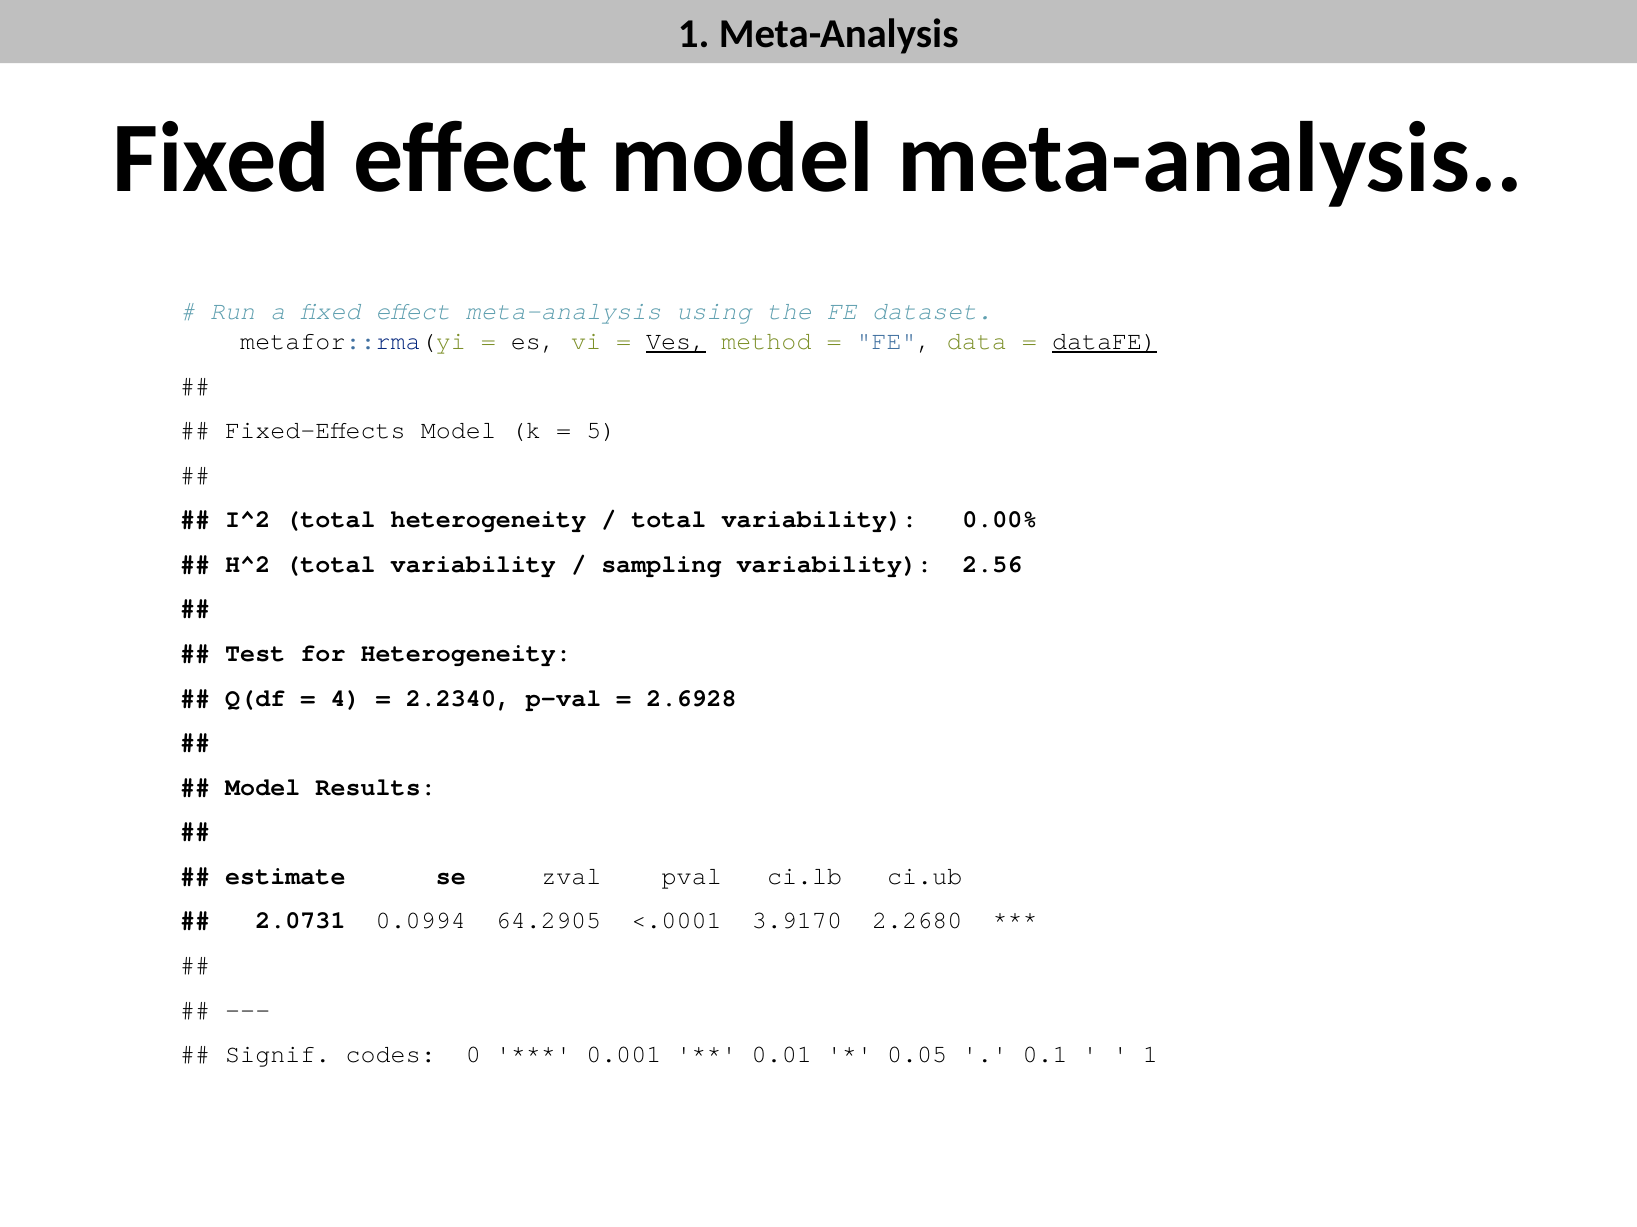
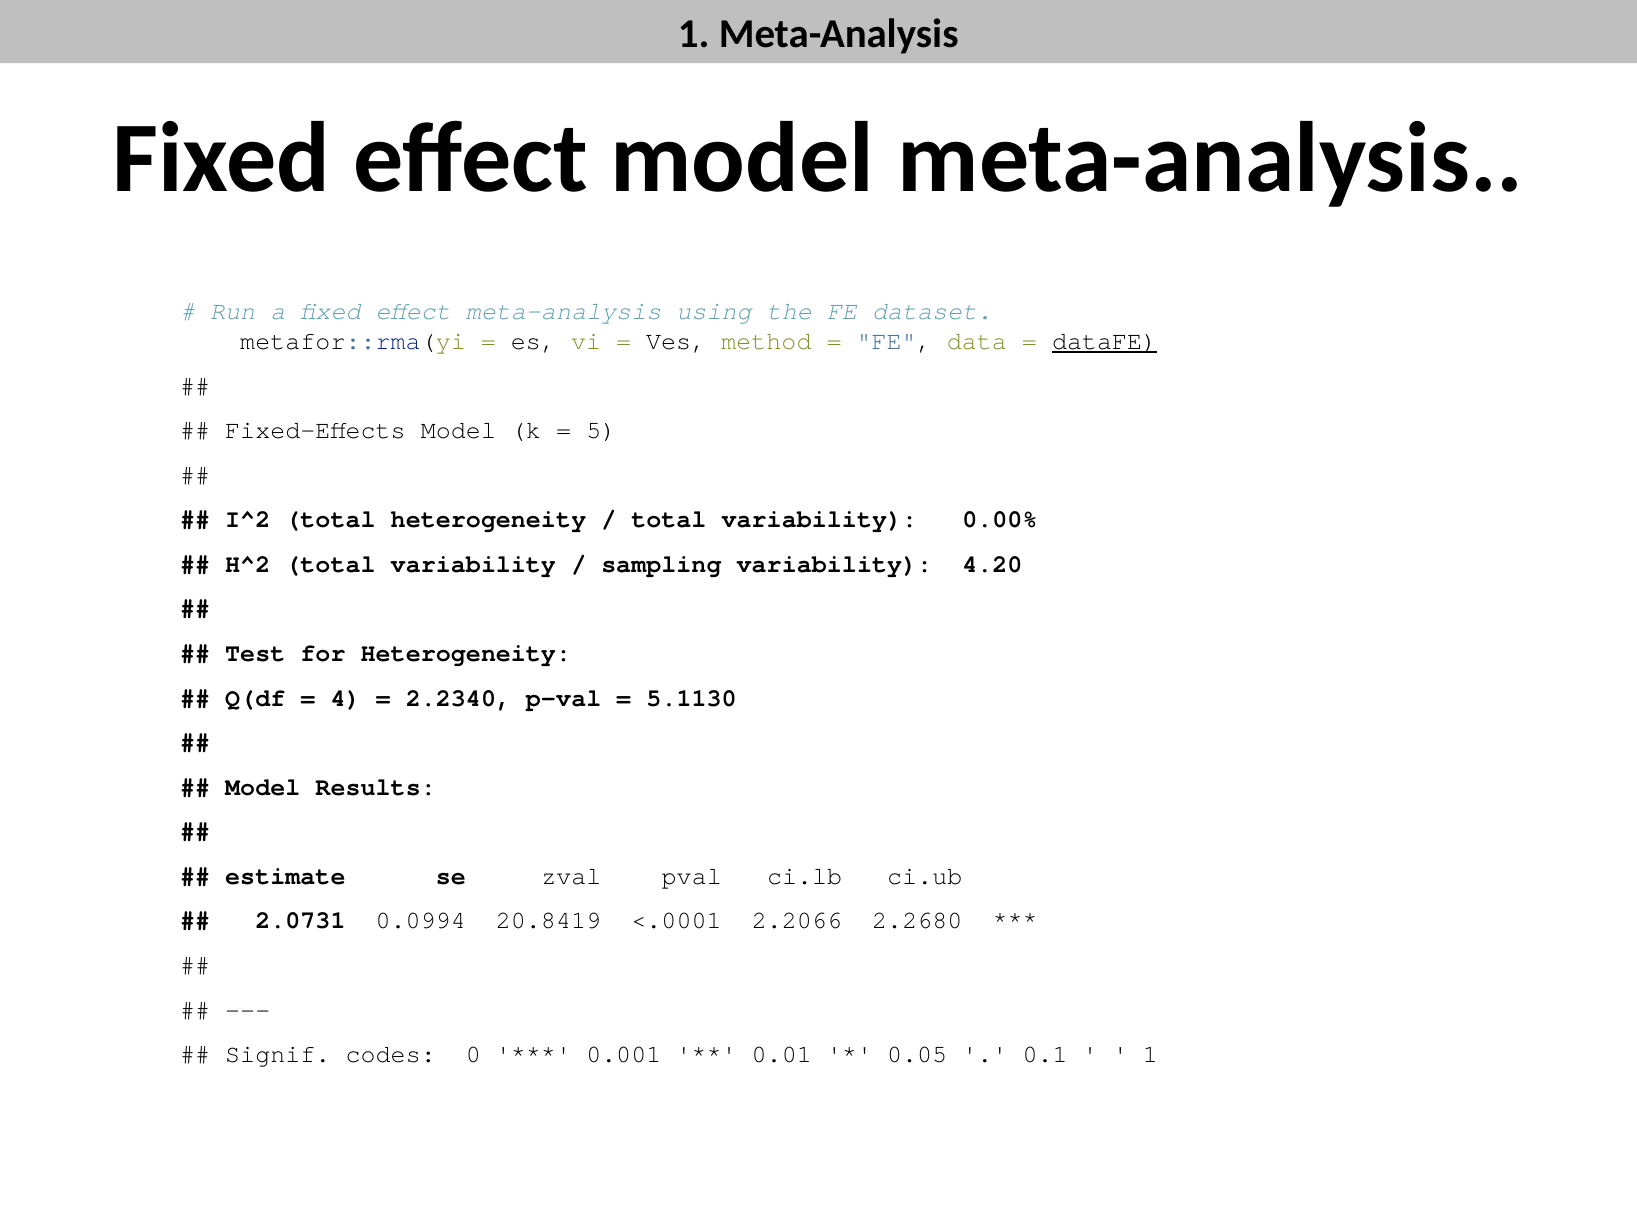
Ves underline: present -> none
2.56: 2.56 -> 4.20
2.6928: 2.6928 -> 5.1130
64.2905: 64.2905 -> 20.8419
3.9170: 3.9170 -> 2.2066
